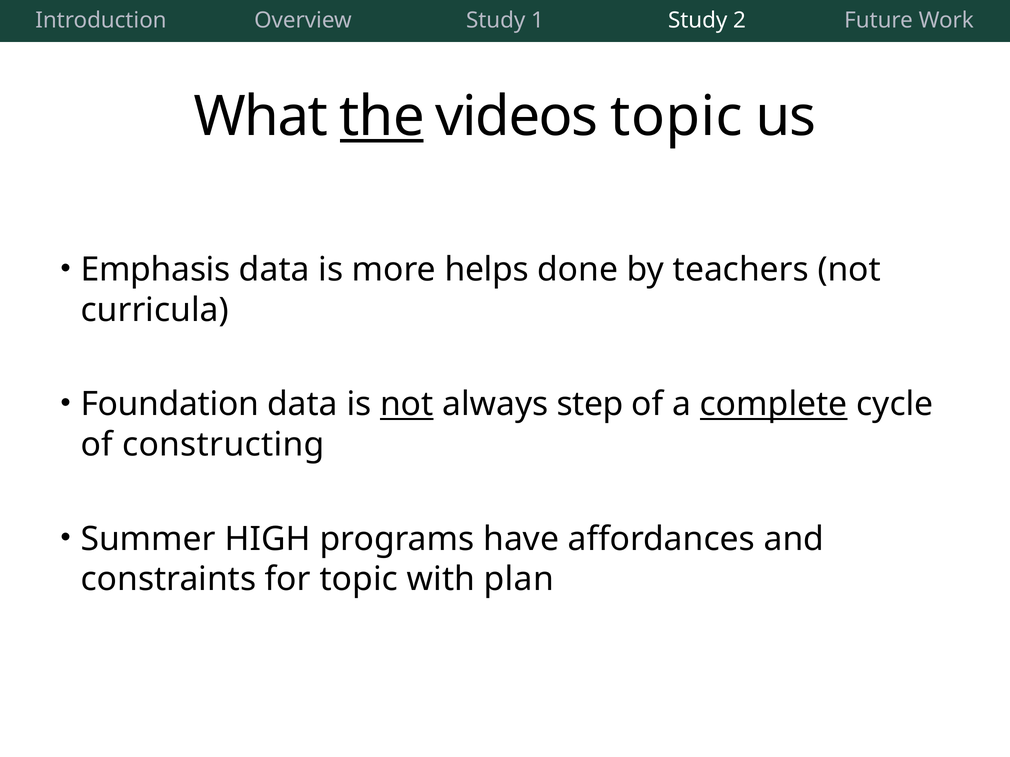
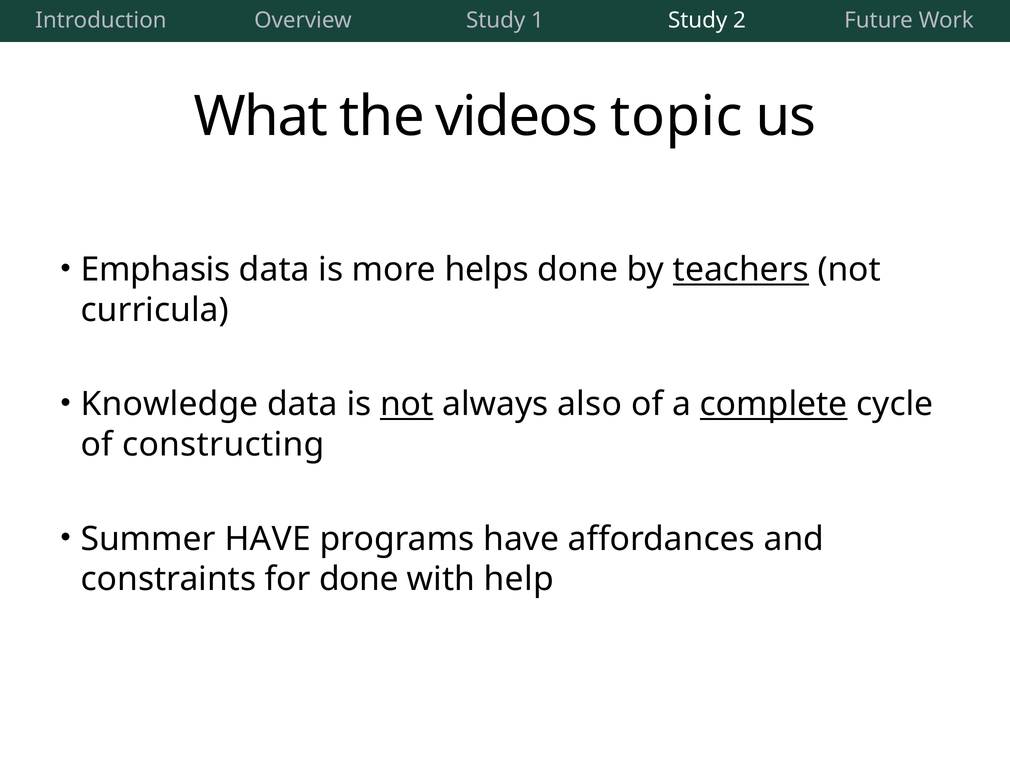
the underline: present -> none
teachers underline: none -> present
Foundation: Foundation -> Knowledge
step: step -> also
Summer HIGH: HIGH -> HAVE
for topic: topic -> done
plan: plan -> help
